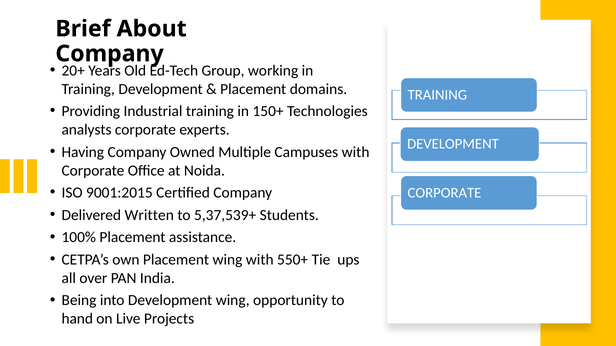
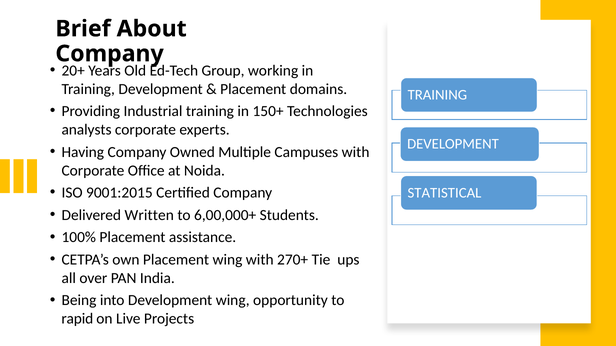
CORPORATE at (444, 193): CORPORATE -> STATISTICAL
5,37,539+: 5,37,539+ -> 6,00,000+
550+: 550+ -> 270+
hand: hand -> rapid
